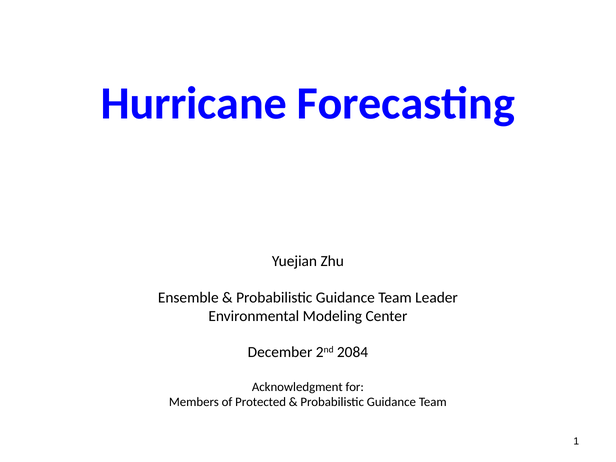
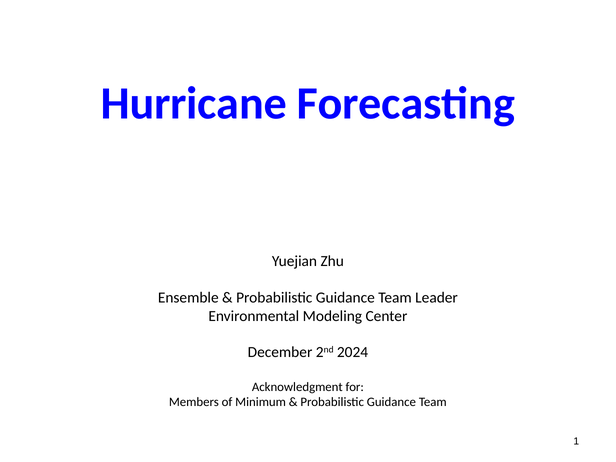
2084: 2084 -> 2024
Protected: Protected -> Minimum
